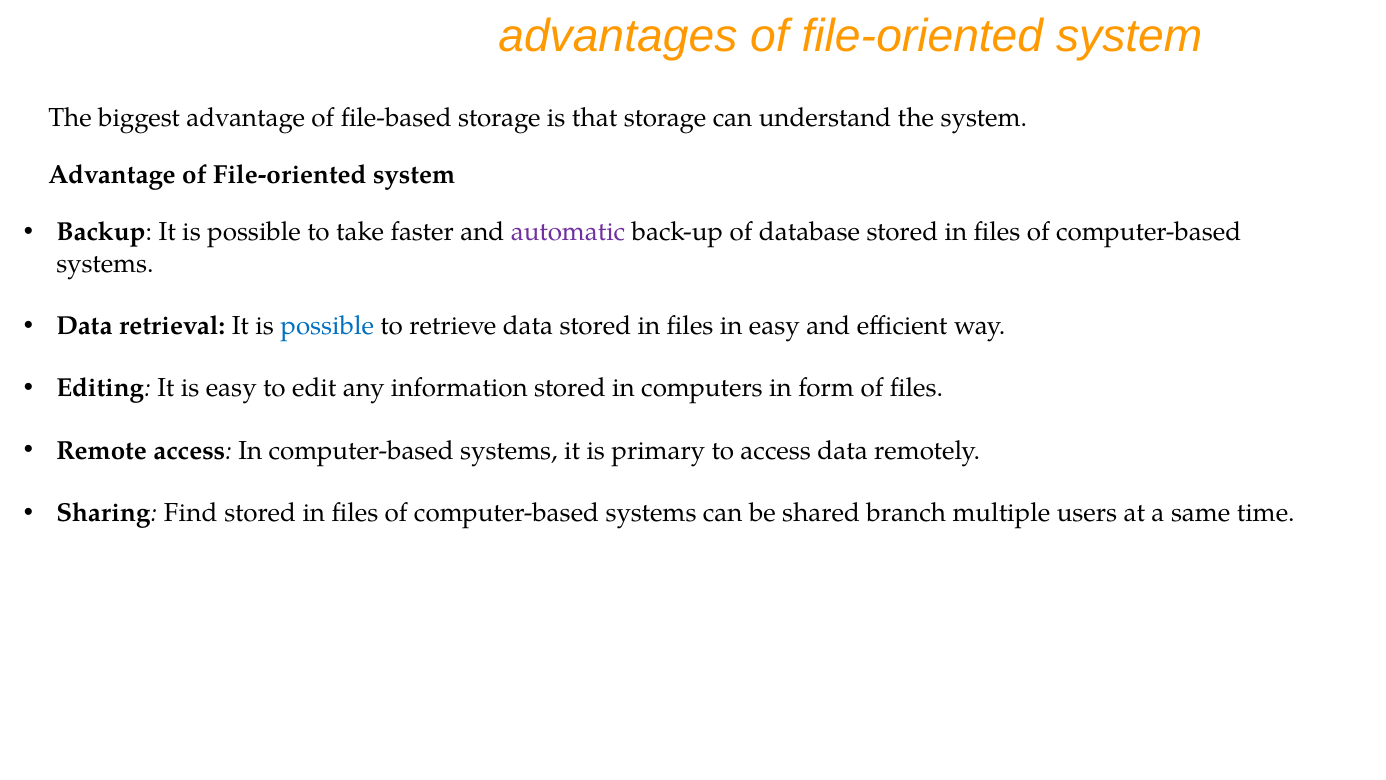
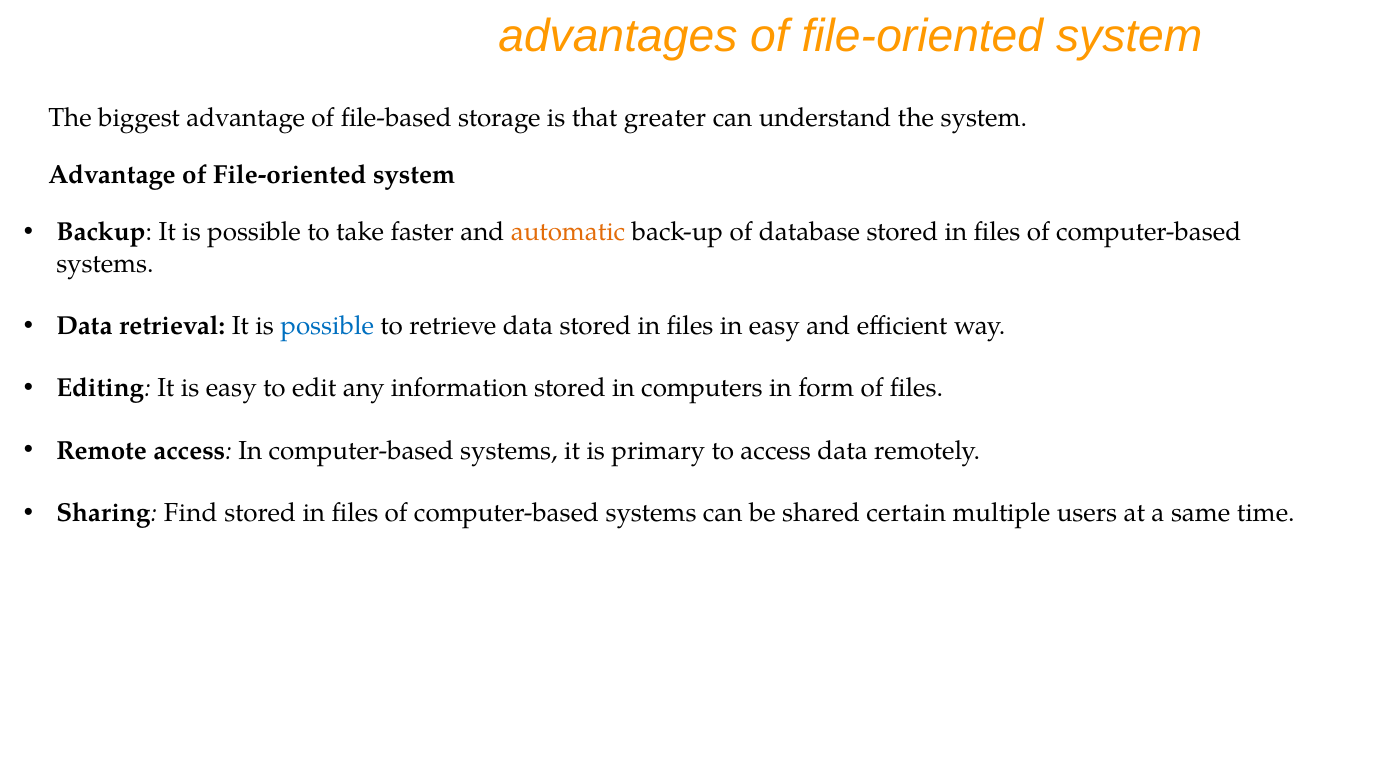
that storage: storage -> greater
automatic colour: purple -> orange
branch: branch -> certain
